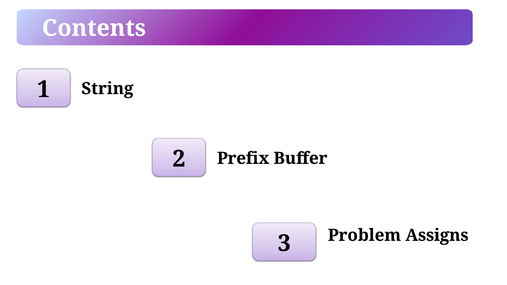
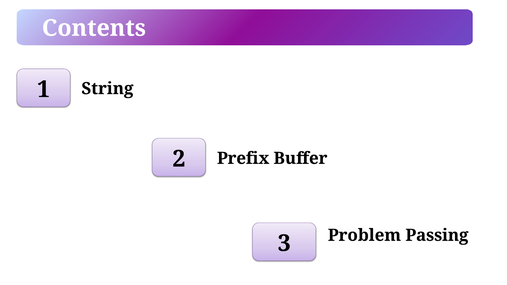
Assigns: Assigns -> Passing
